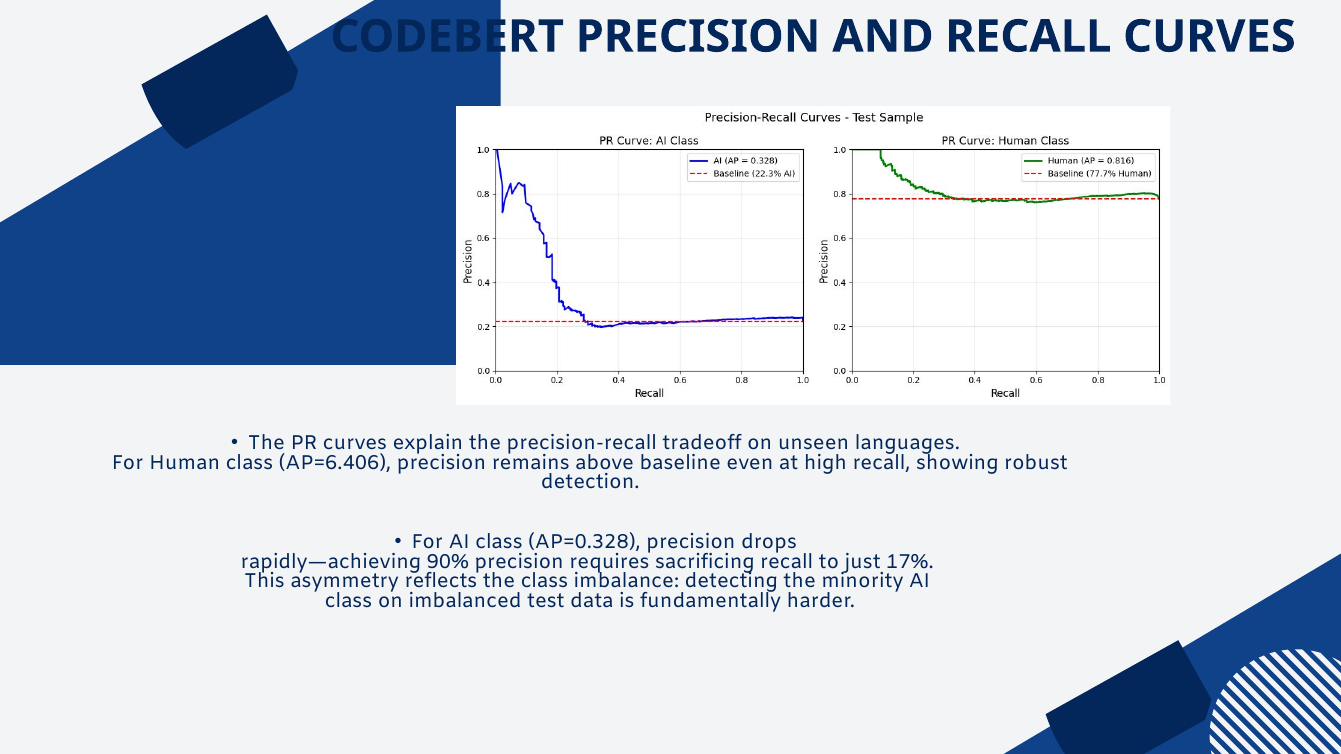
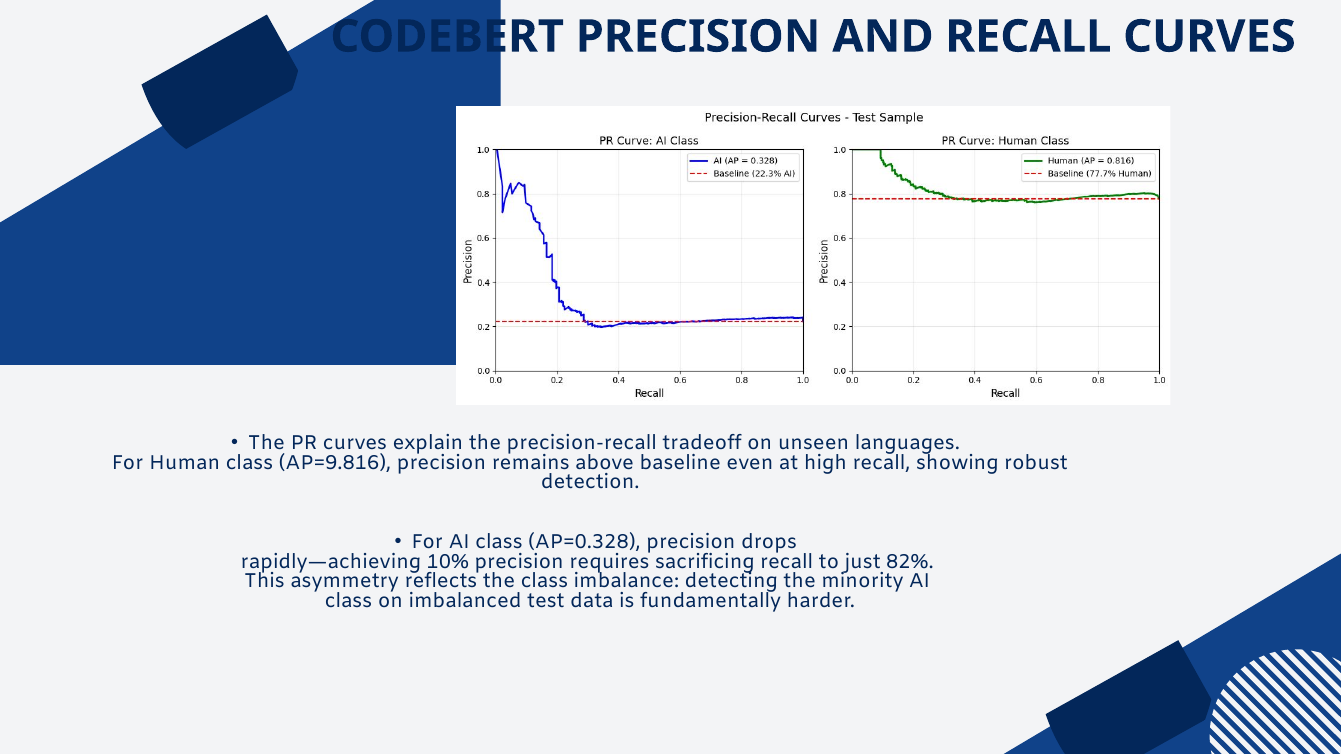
AP=6.406: AP=6.406 -> AP=9.816
90%: 90% -> 10%
17%: 17% -> 82%
